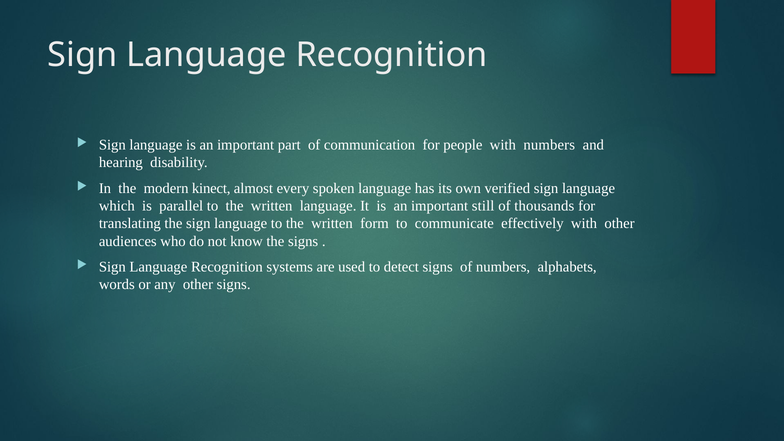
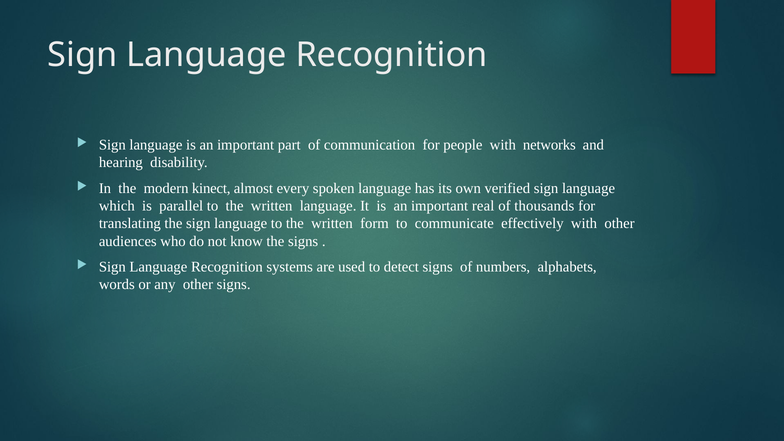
with numbers: numbers -> networks
still: still -> real
